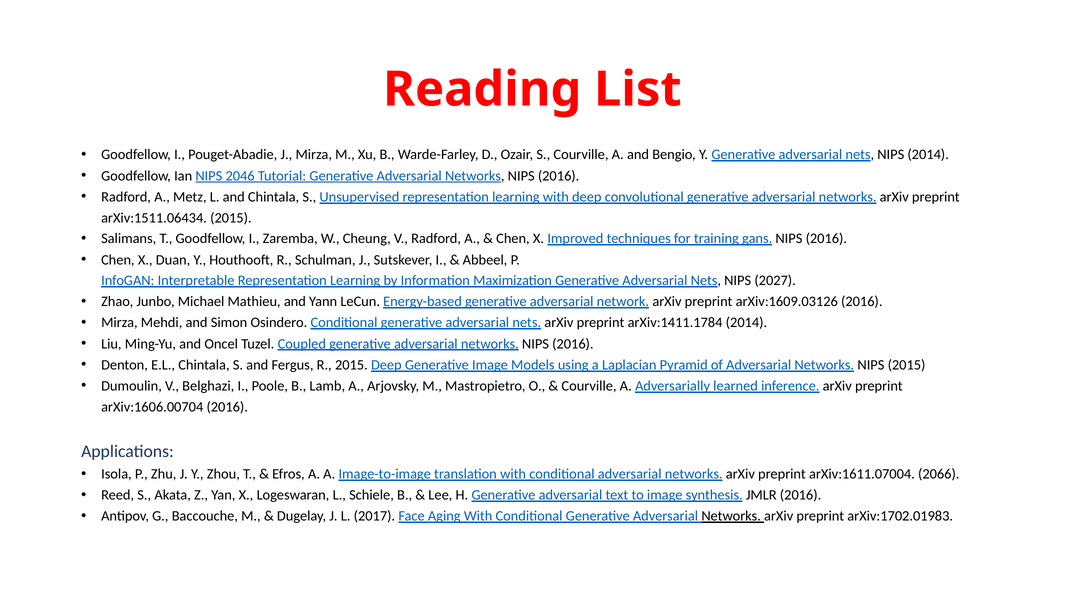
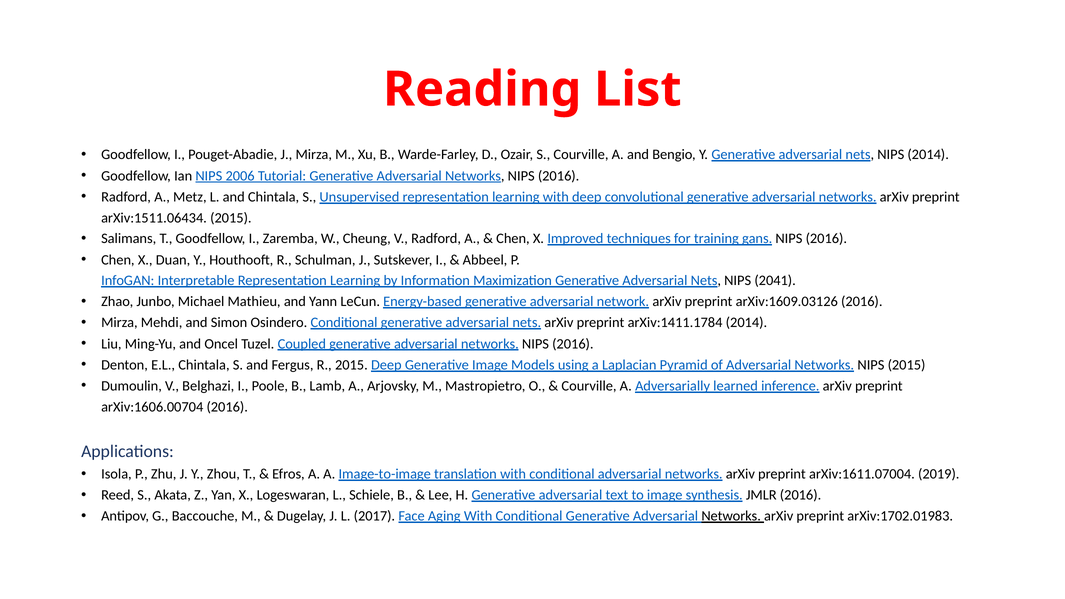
2046: 2046 -> 2006
2027: 2027 -> 2041
2066: 2066 -> 2019
